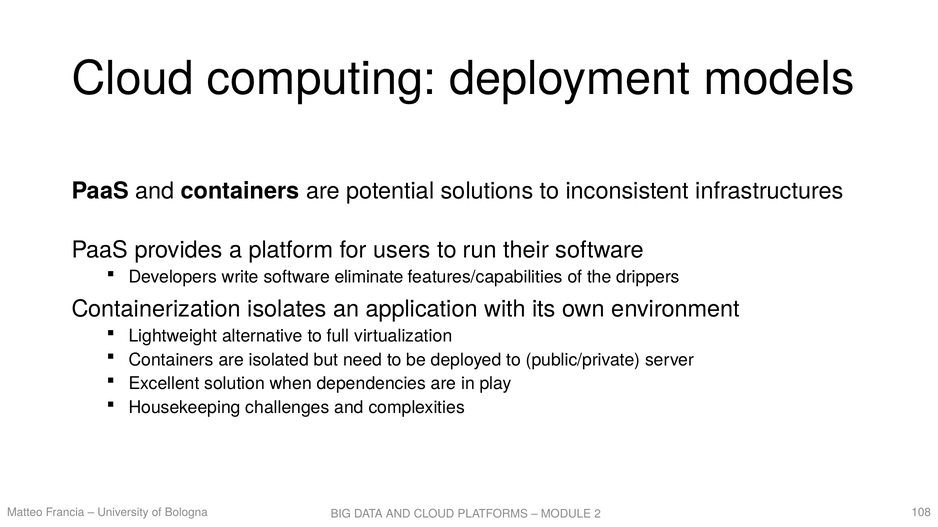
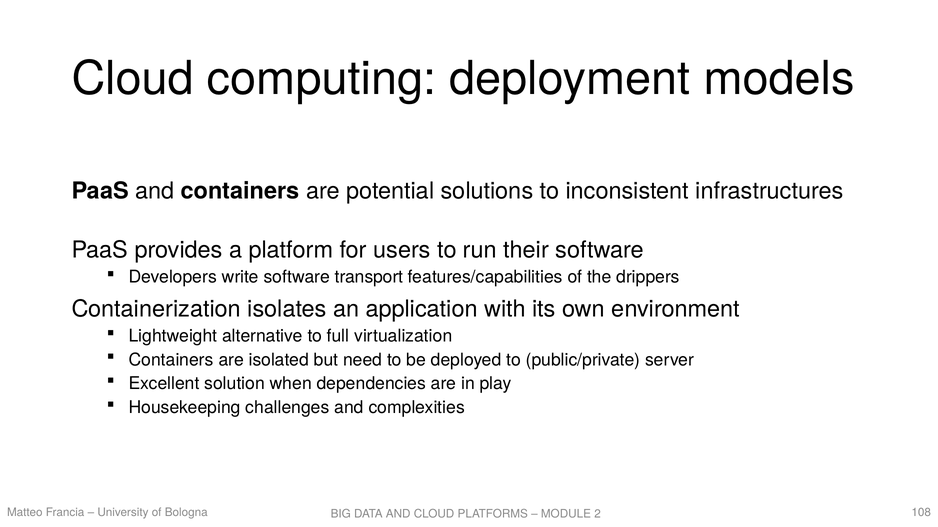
eliminate: eliminate -> transport
